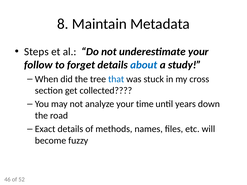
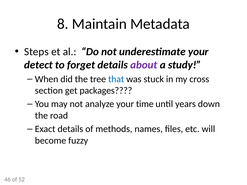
follow: follow -> detect
about colour: blue -> purple
collected: collected -> packages
